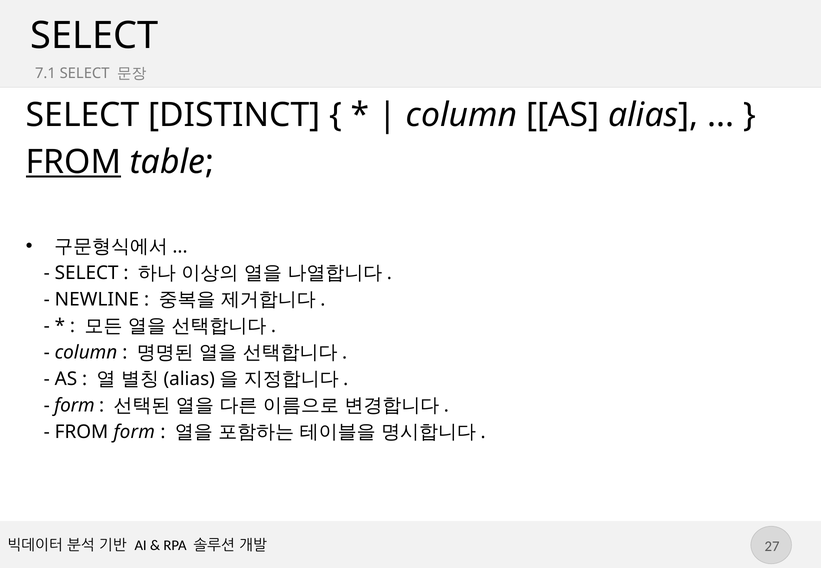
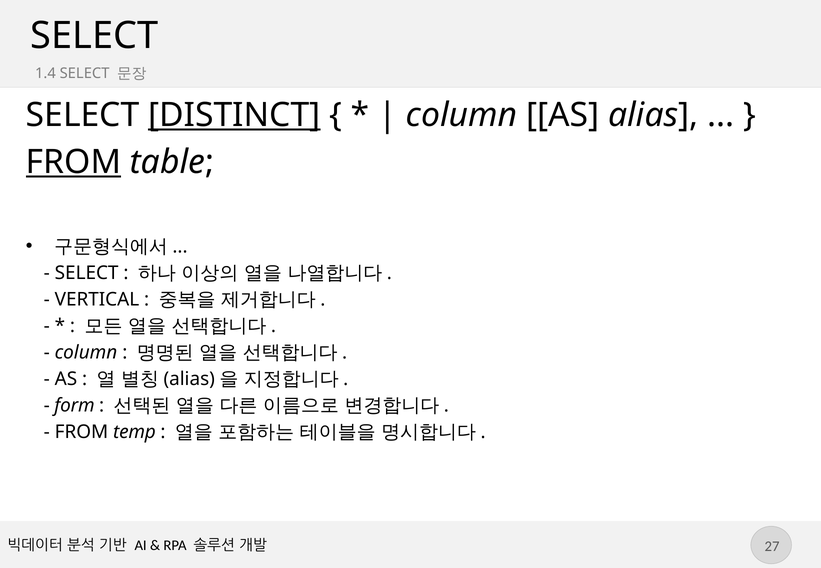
7.1: 7.1 -> 1.4
DISTINCT underline: none -> present
NEWLINE: NEWLINE -> VERTICAL
FROM form: form -> temp
